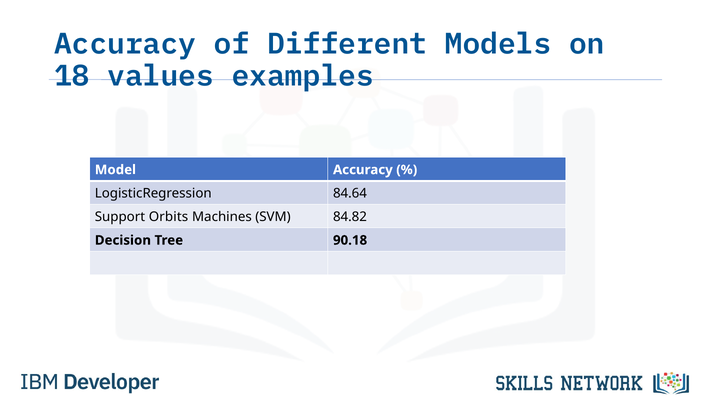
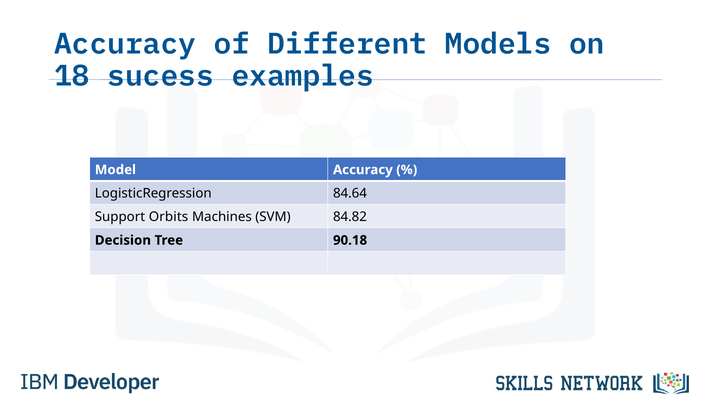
values: values -> sucess
